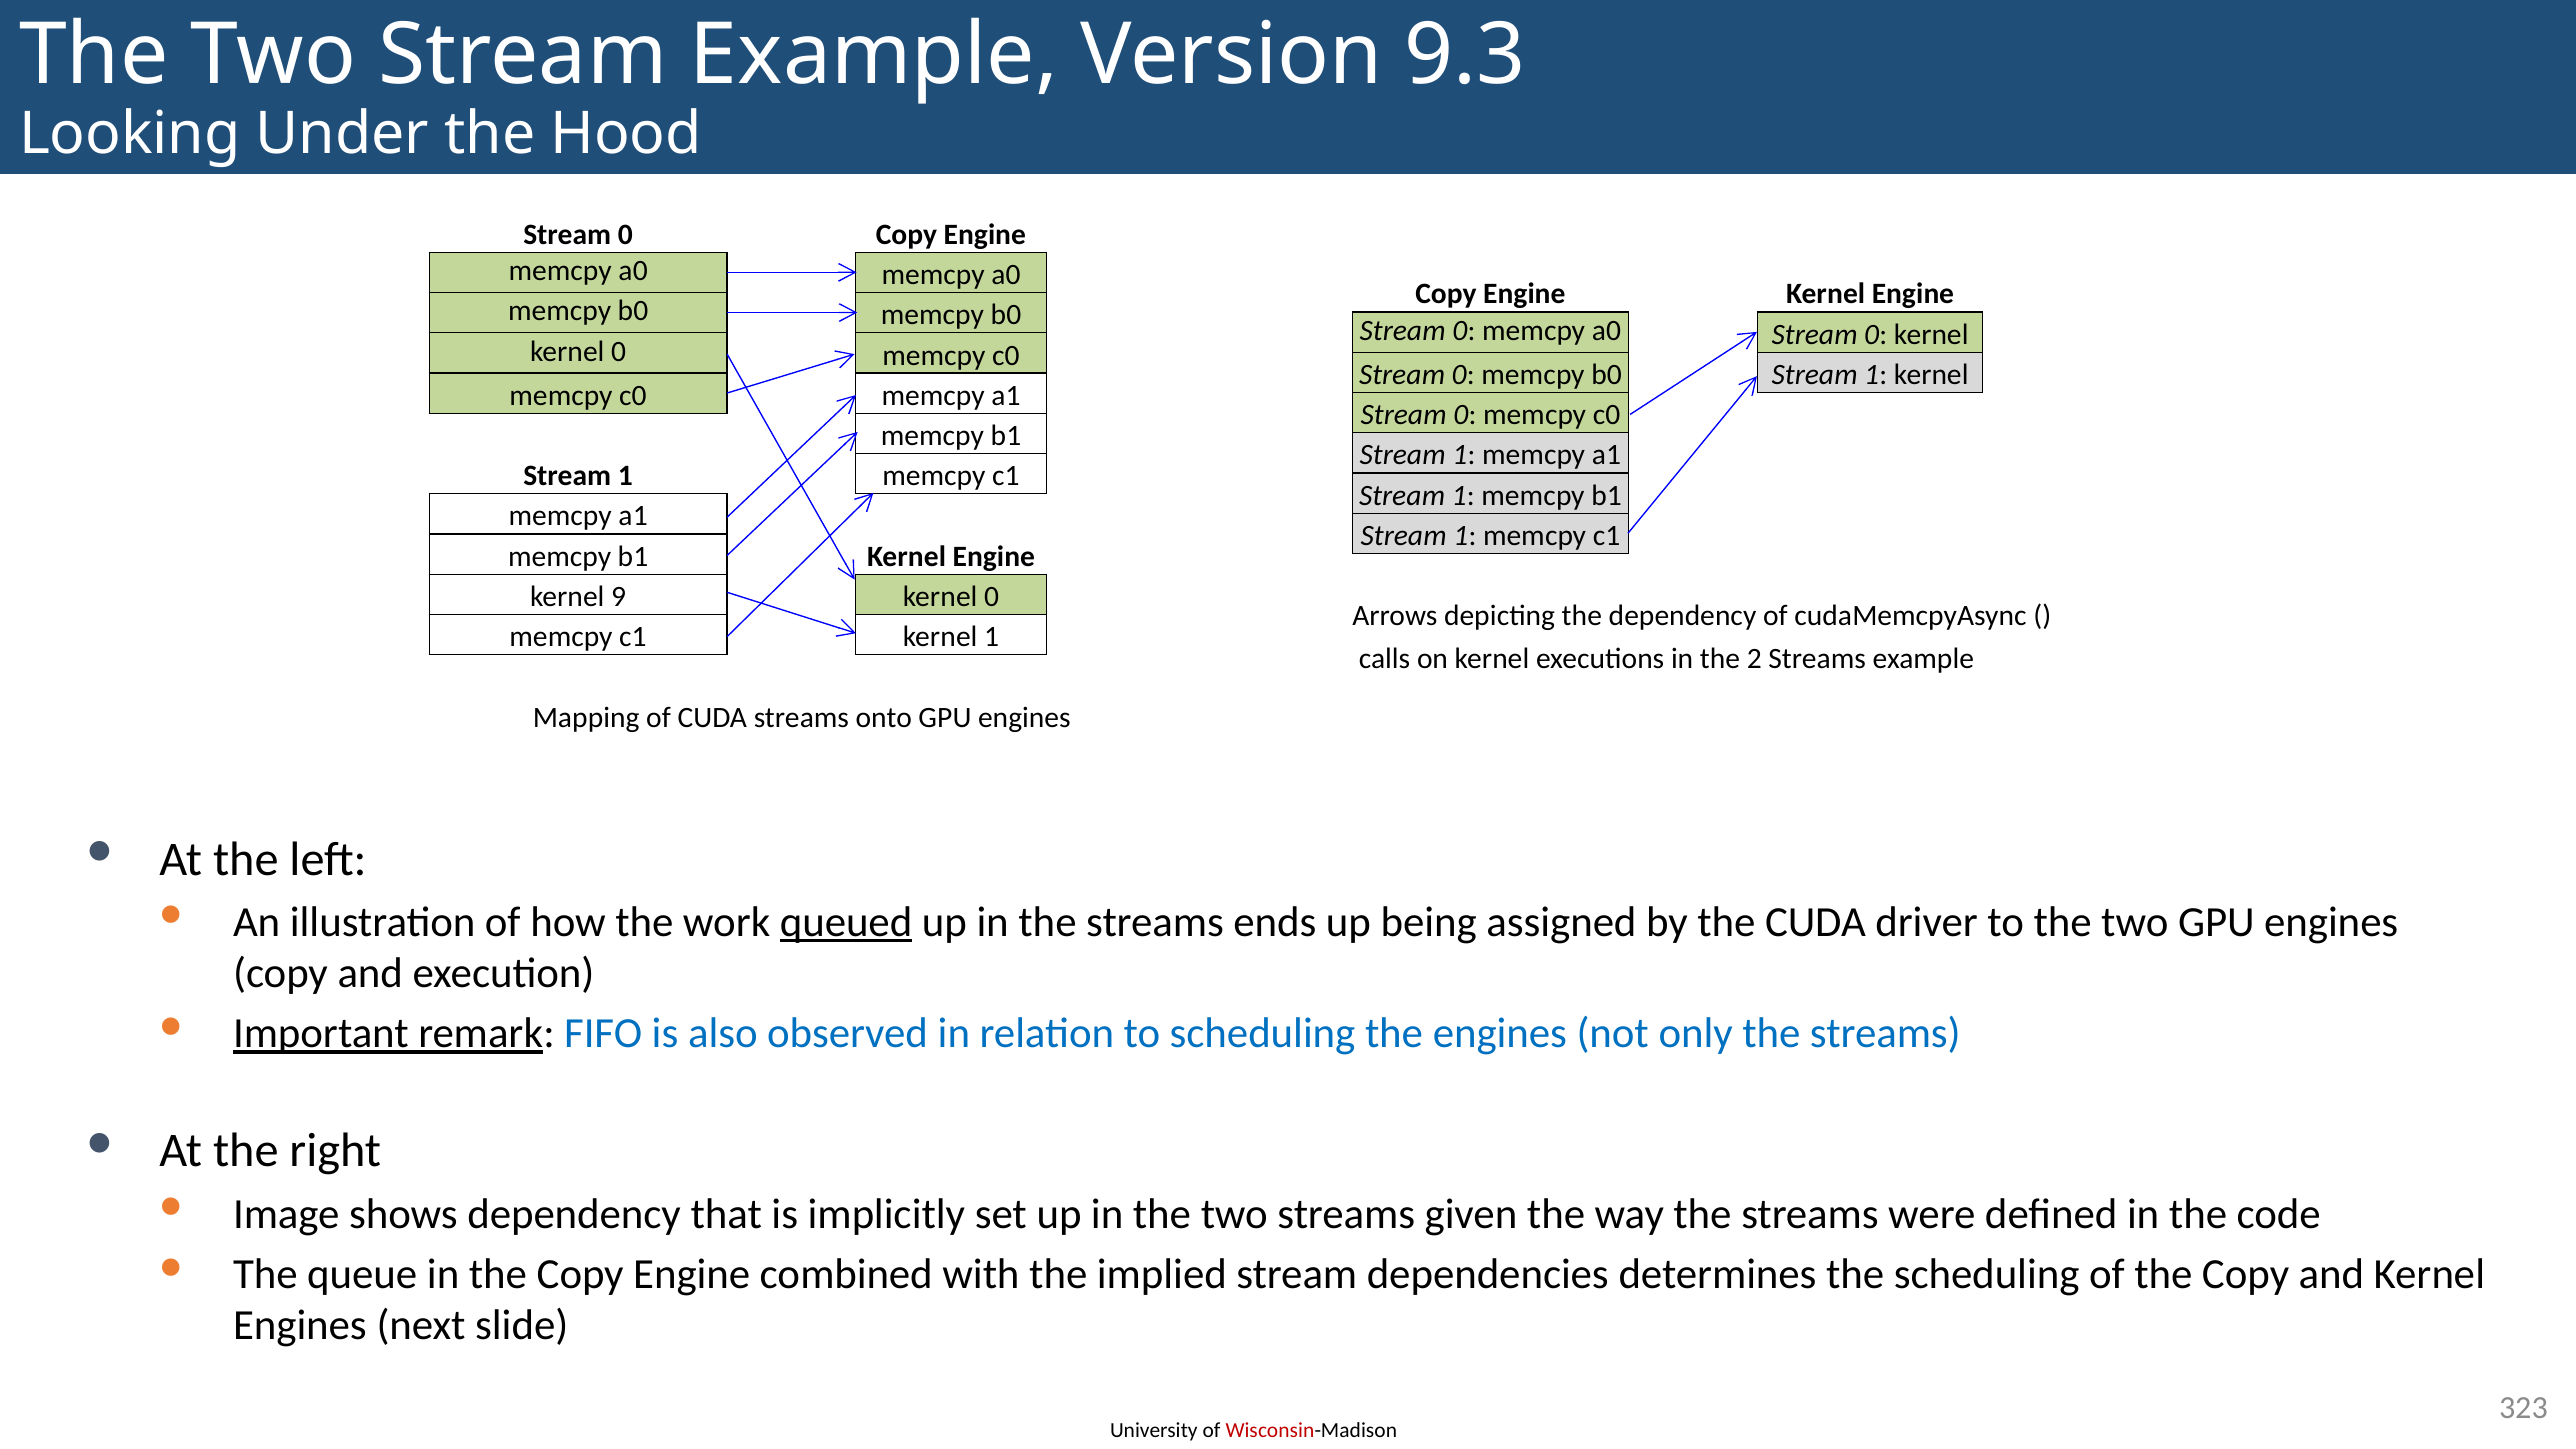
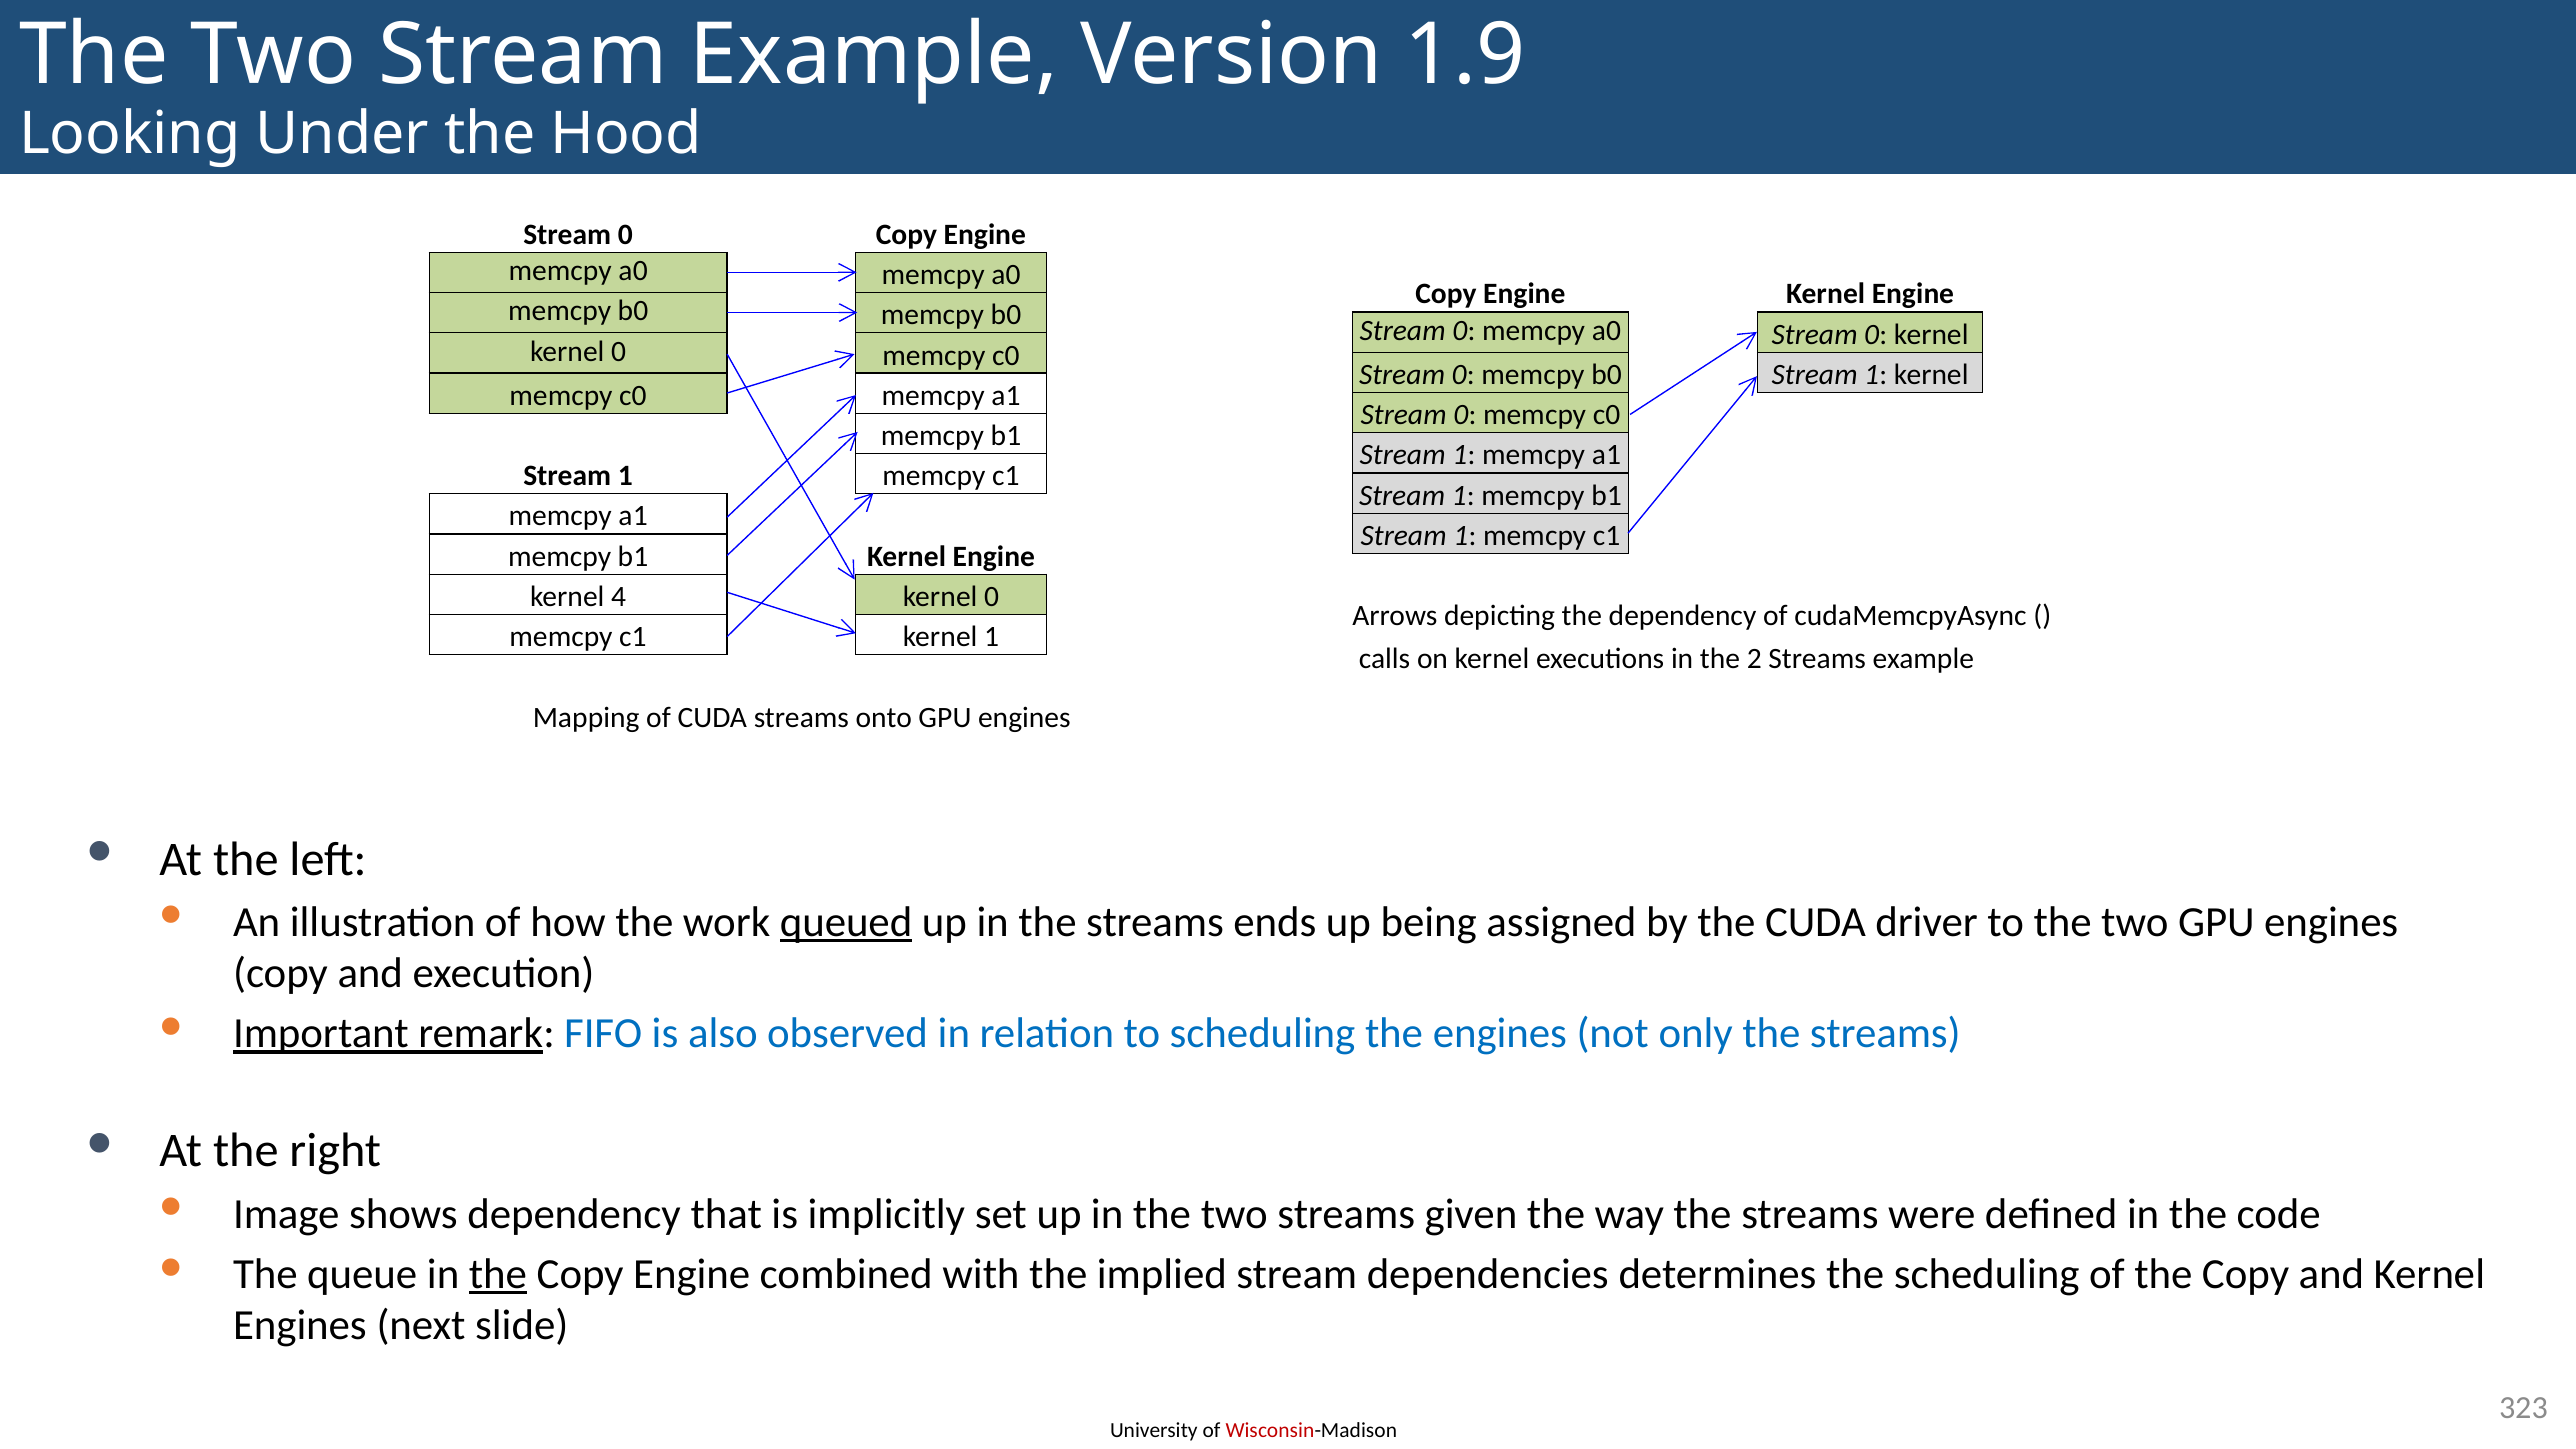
9.3: 9.3 -> 1.9
9: 9 -> 4
the at (498, 1274) underline: none -> present
